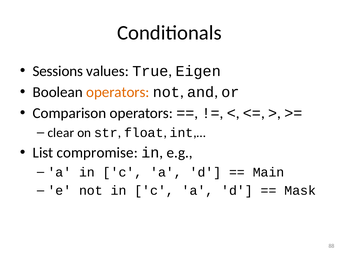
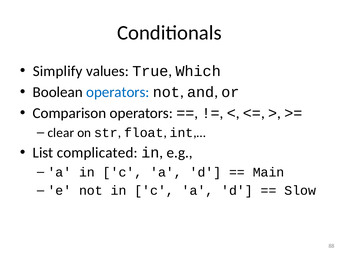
Sessions: Sessions -> Simplify
Eigen: Eigen -> Which
operators at (118, 92) colour: orange -> blue
compromise: compromise -> complicated
Mask: Mask -> Slow
